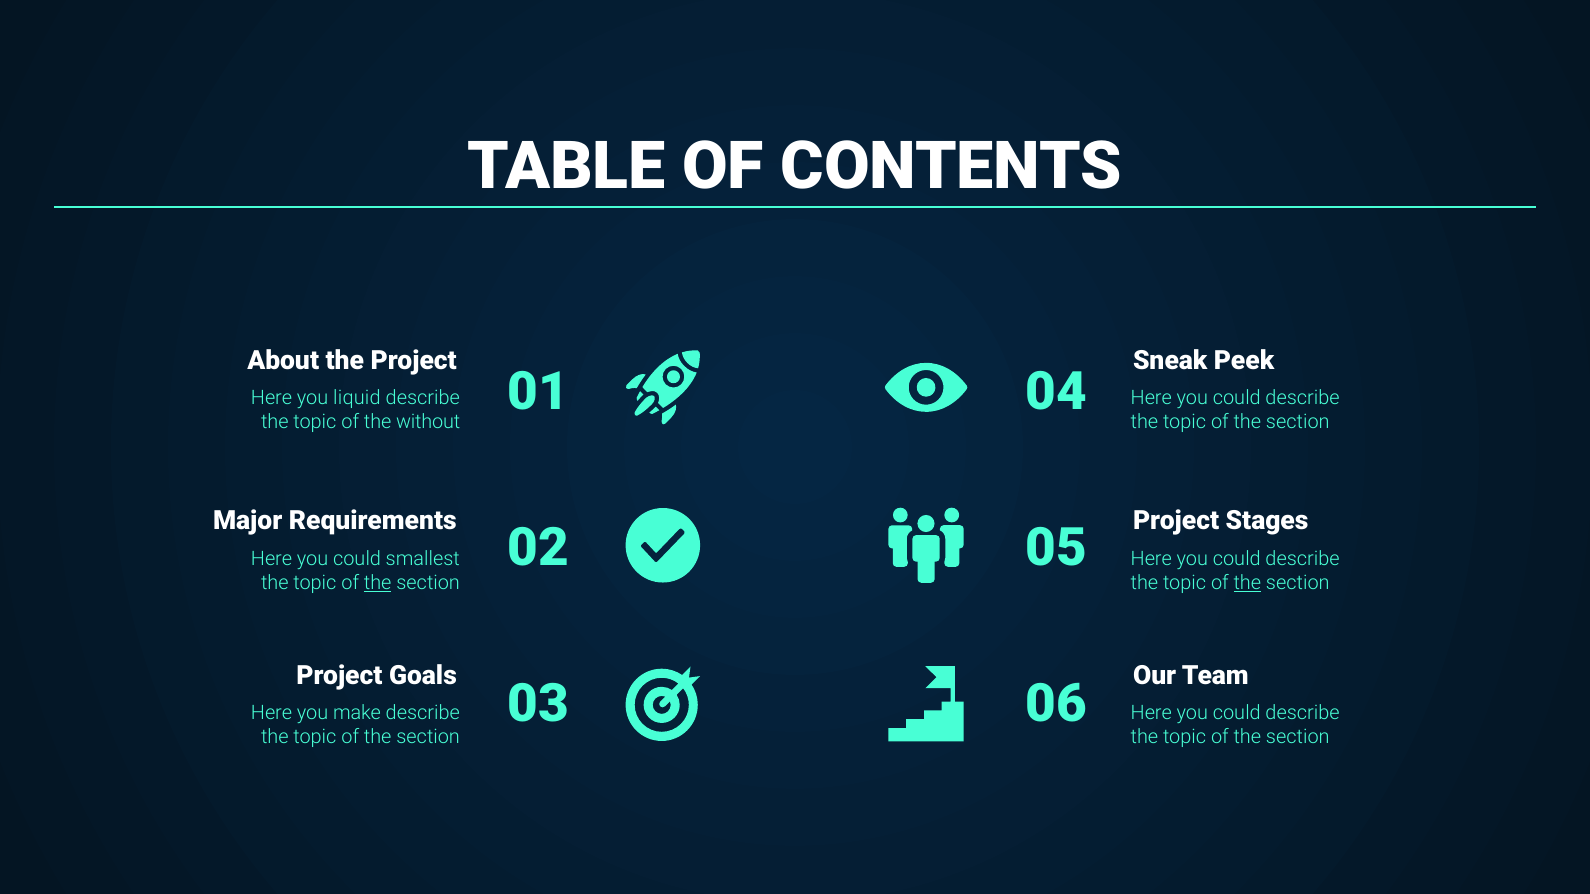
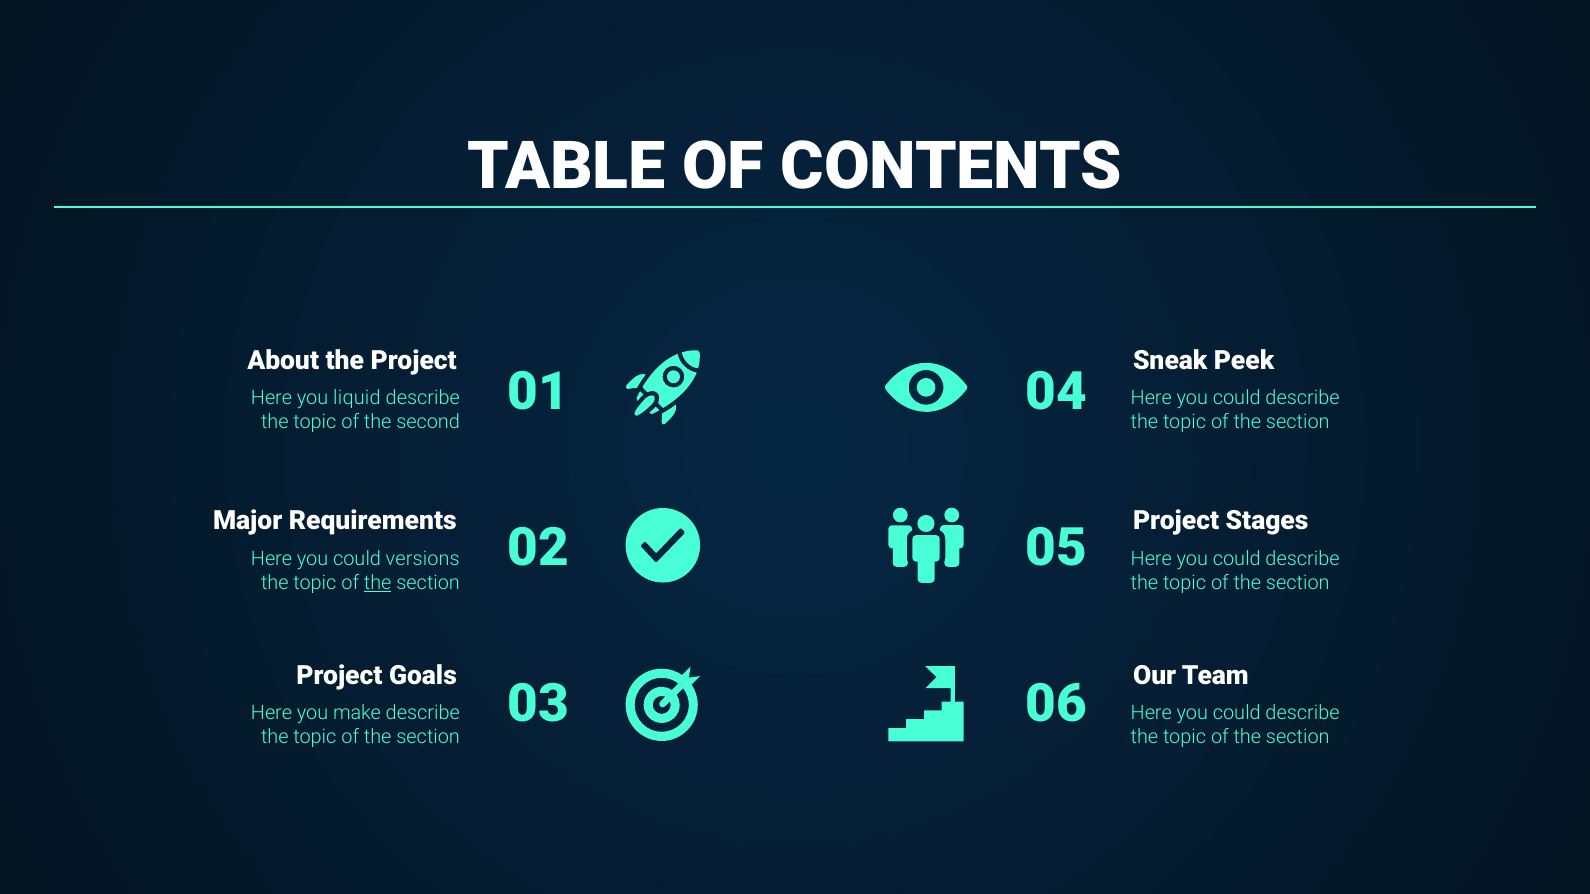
without: without -> second
smallest: smallest -> versions
the at (1247, 583) underline: present -> none
